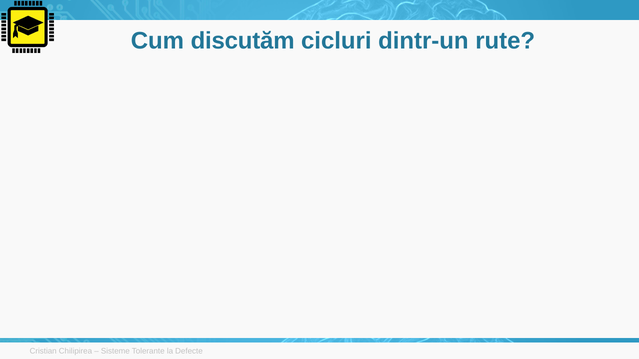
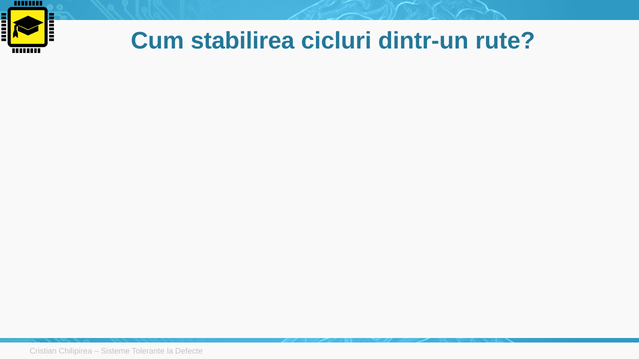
discutăm: discutăm -> stabilirea
